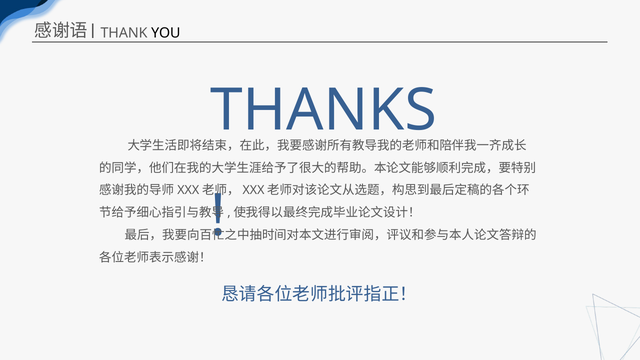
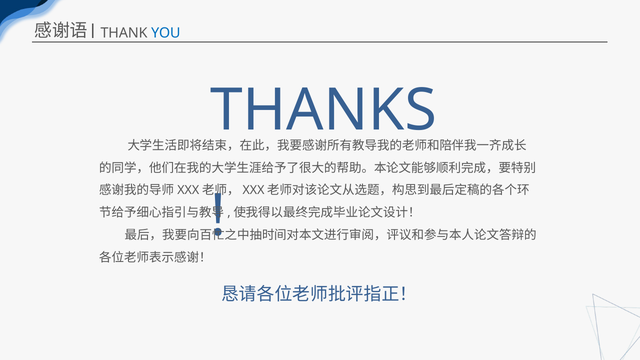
YOU colour: black -> blue
